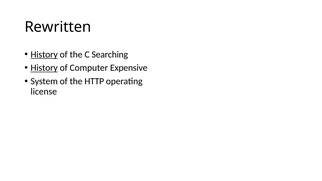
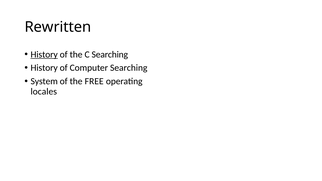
History at (44, 68) underline: present -> none
Computer Expensive: Expensive -> Searching
HTTP: HTTP -> FREE
license: license -> locales
